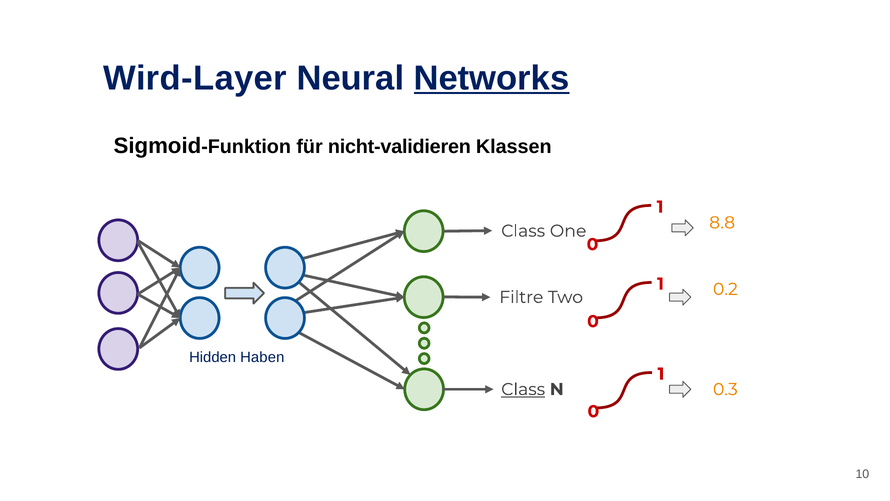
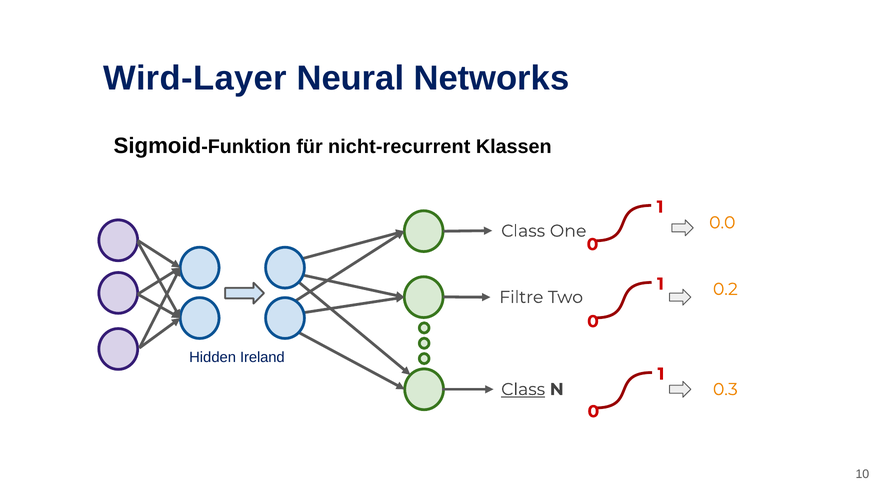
Networks underline: present -> none
nicht-validieren: nicht-validieren -> nicht-recurrent
8.8: 8.8 -> 0.0
Haben: Haben -> Ireland
